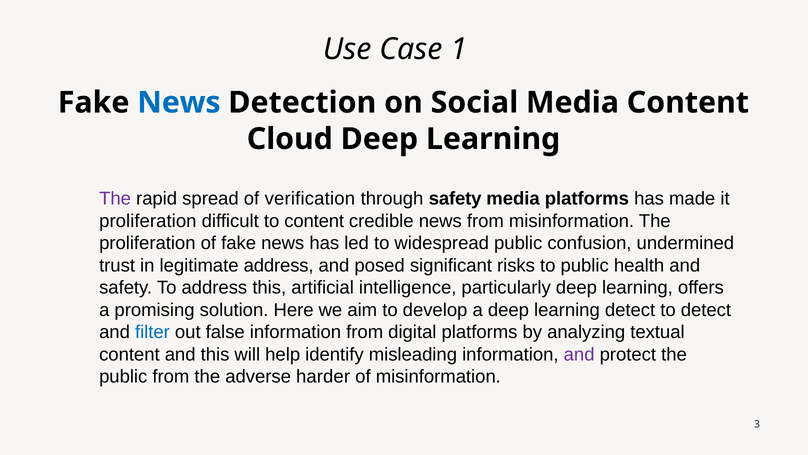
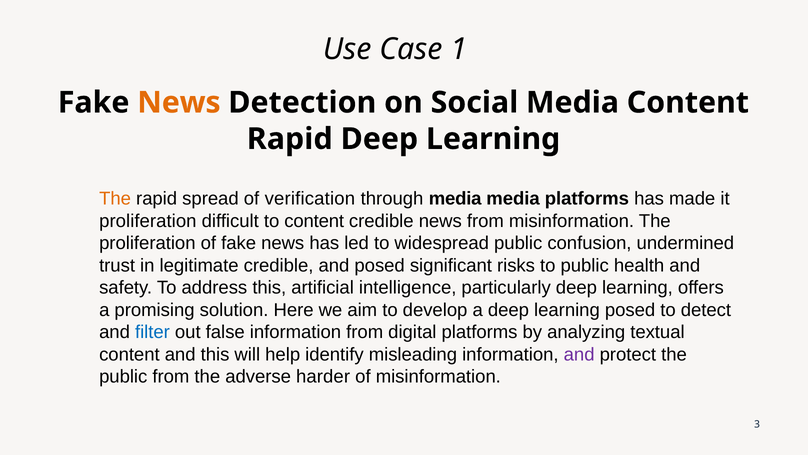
News at (179, 102) colour: blue -> orange
Cloud at (290, 139): Cloud -> Rapid
The at (115, 199) colour: purple -> orange
through safety: safety -> media
legitimate address: address -> credible
learning detect: detect -> posed
